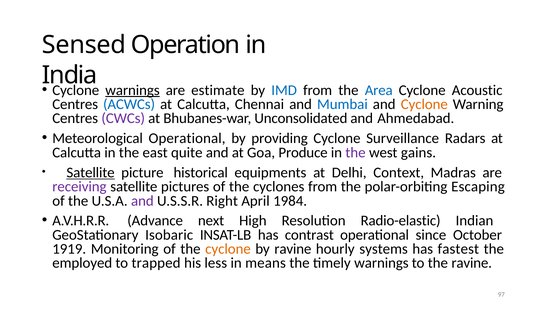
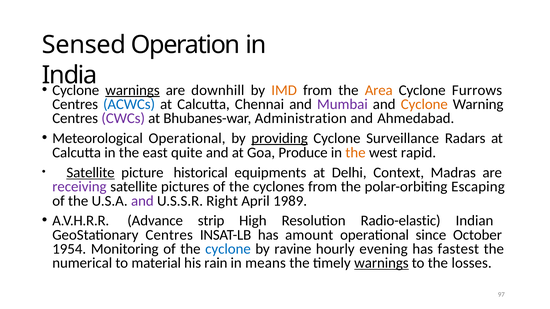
estimate: estimate -> downhill
IMD colour: blue -> orange
Area colour: blue -> orange
Acoustic: Acoustic -> Furrows
Mumbai colour: blue -> purple
Unconsolidated: Unconsolidated -> Administration
providing underline: none -> present
the at (356, 153) colour: purple -> orange
gains: gains -> rapid
1984: 1984 -> 1989
next: next -> strip
GeoStationary Isobaric: Isobaric -> Centres
contrast: contrast -> amount
1919: 1919 -> 1954
cyclone at (228, 249) colour: orange -> blue
systems: systems -> evening
employed: employed -> numerical
trapped: trapped -> material
less: less -> rain
warnings at (381, 263) underline: none -> present
the ravine: ravine -> losses
